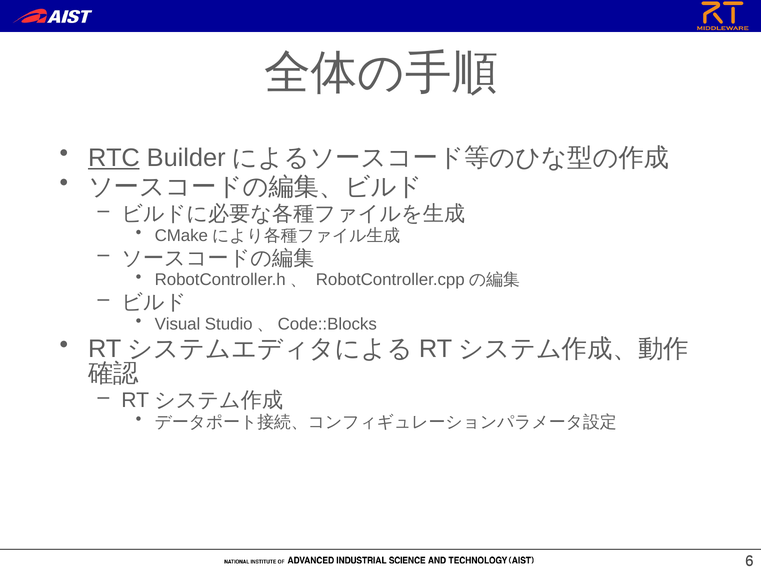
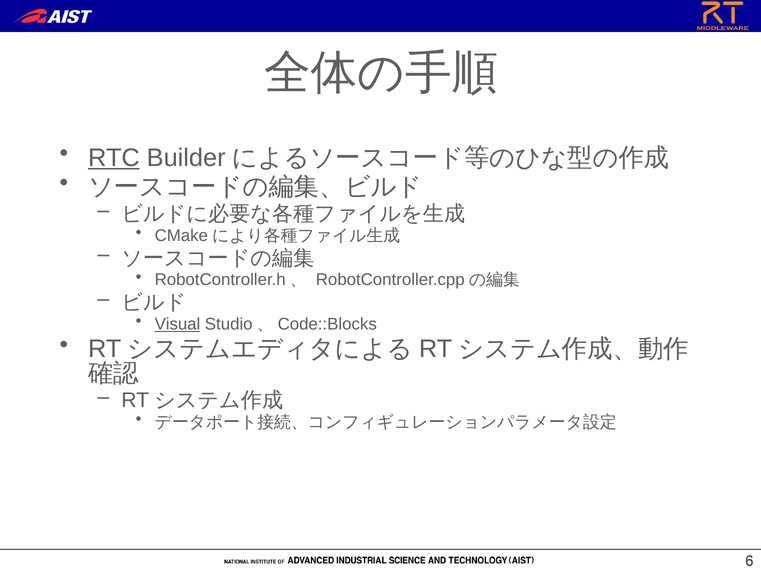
Visual underline: none -> present
